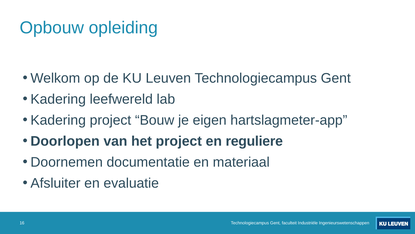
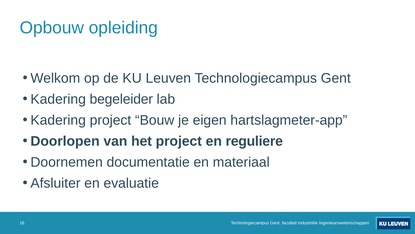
leefwereld: leefwereld -> begeleider
